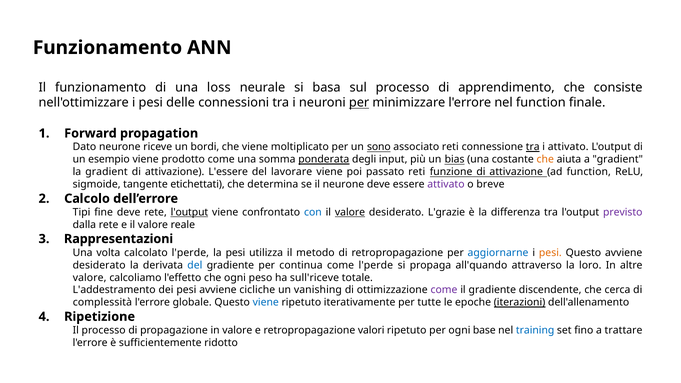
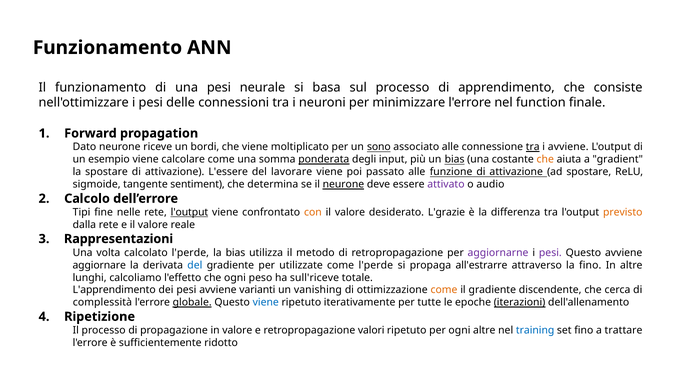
una loss: loss -> pesi
per at (359, 103) underline: present -> none
associato reti: reti -> alle
i attivato: attivato -> avviene
prodotto: prodotto -> calcolare
la gradient: gradient -> spostare
passato reti: reti -> alle
ad function: function -> spostare
etichettati: etichettati -> sentiment
neurone at (343, 185) underline: none -> present
breve: breve -> audio
fine deve: deve -> nelle
con colour: blue -> orange
valore at (350, 212) underline: present -> none
previsto colour: purple -> orange
la pesi: pesi -> bias
aggiornarne colour: blue -> purple
pesi at (550, 253) colour: orange -> purple
desiderato at (99, 265): desiderato -> aggiornare
continua: continua -> utilizzate
all'quando: all'quando -> all'estrarre
la loro: loro -> fino
valore at (90, 278): valore -> lunghi
L'addestramento: L'addestramento -> L'apprendimento
cicliche: cicliche -> varianti
come at (444, 290) colour: purple -> orange
globale underline: none -> present
ogni base: base -> altre
